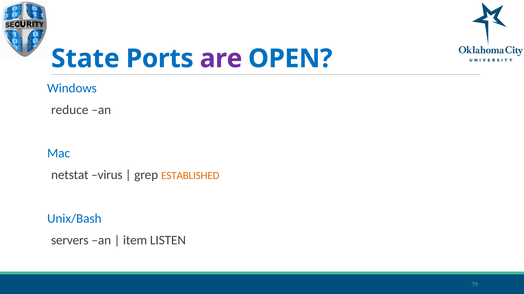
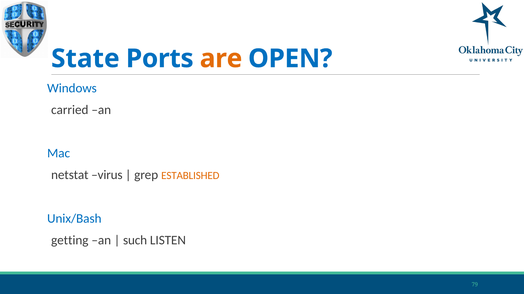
are colour: purple -> orange
reduce: reduce -> carried
servers: servers -> getting
item: item -> such
